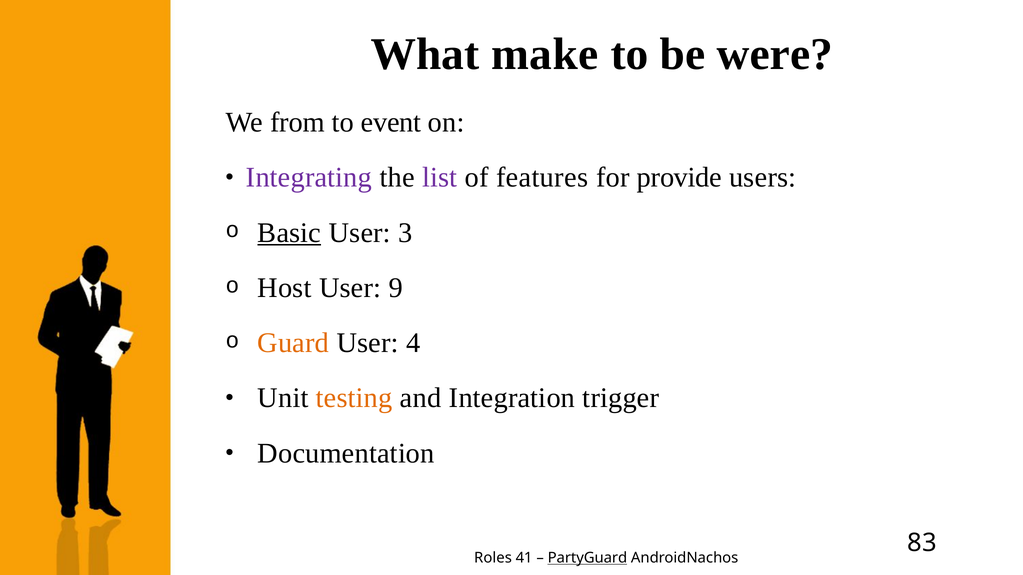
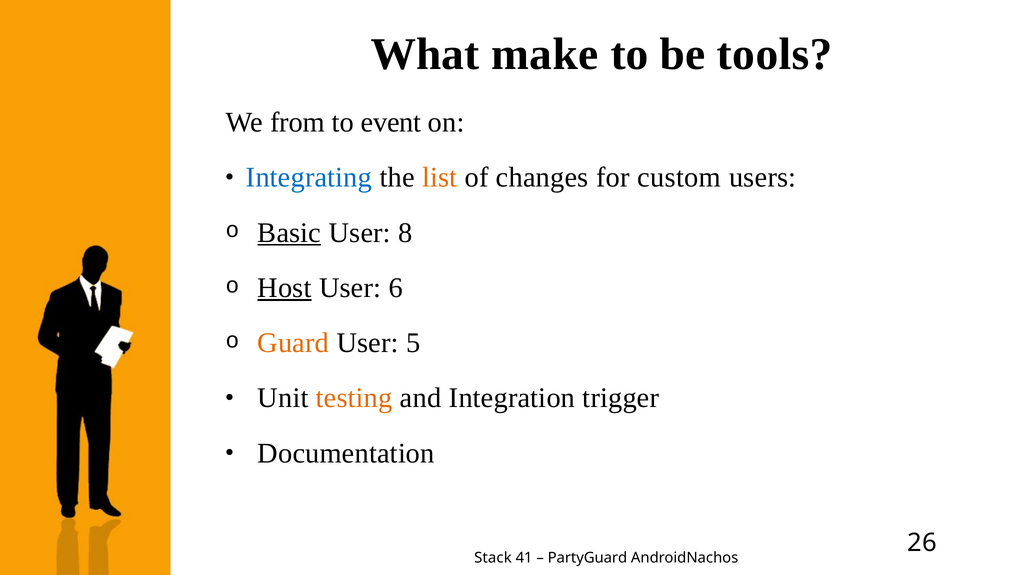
were: were -> tools
Integrating colour: purple -> blue
list colour: purple -> orange
features: features -> changes
provide: provide -> custom
3: 3 -> 8
Host underline: none -> present
9: 9 -> 6
4: 4 -> 5
Roles: Roles -> Stack
PartyGuard underline: present -> none
83: 83 -> 26
